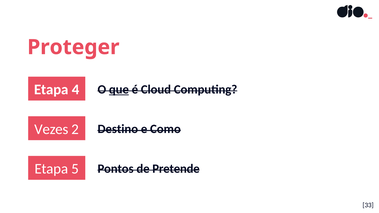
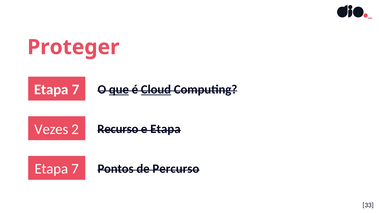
4 at (76, 90): 4 -> 7
Cloud underline: none -> present
Destino: Destino -> Recurso
e Como: Como -> Etapa
5 at (75, 169): 5 -> 7
Pretende: Pretende -> Percurso
